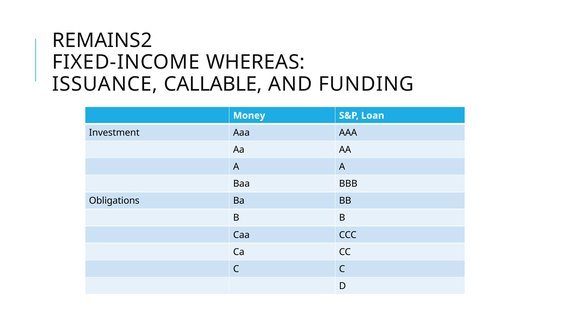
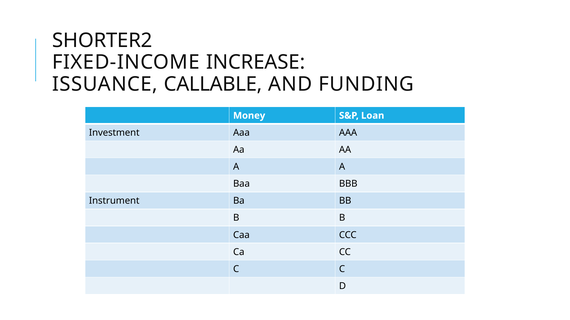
REMAINS2: REMAINS2 -> SHORTER2
WHEREAS: WHEREAS -> INCREASE
Obligations: Obligations -> Instrument
